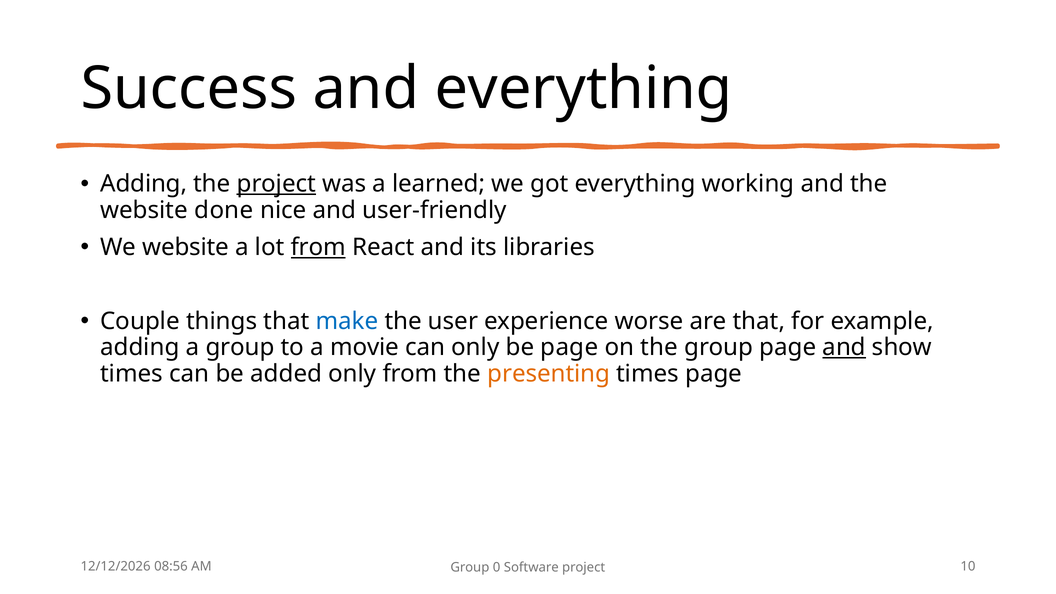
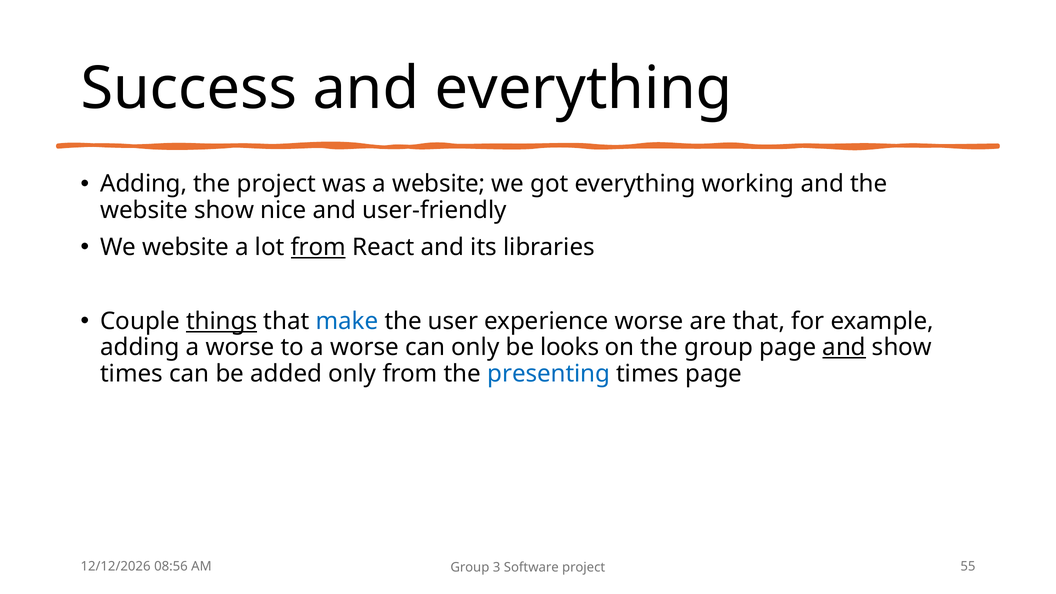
project at (276, 184) underline: present -> none
a learned: learned -> website
website done: done -> show
things underline: none -> present
adding a group: group -> worse
to a movie: movie -> worse
be page: page -> looks
presenting colour: orange -> blue
0: 0 -> 3
10: 10 -> 55
